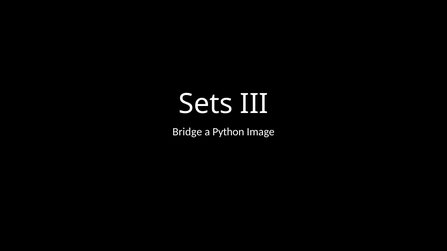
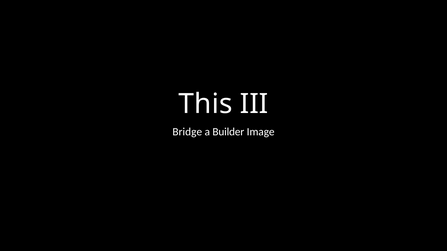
Sets: Sets -> This
Python: Python -> Builder
